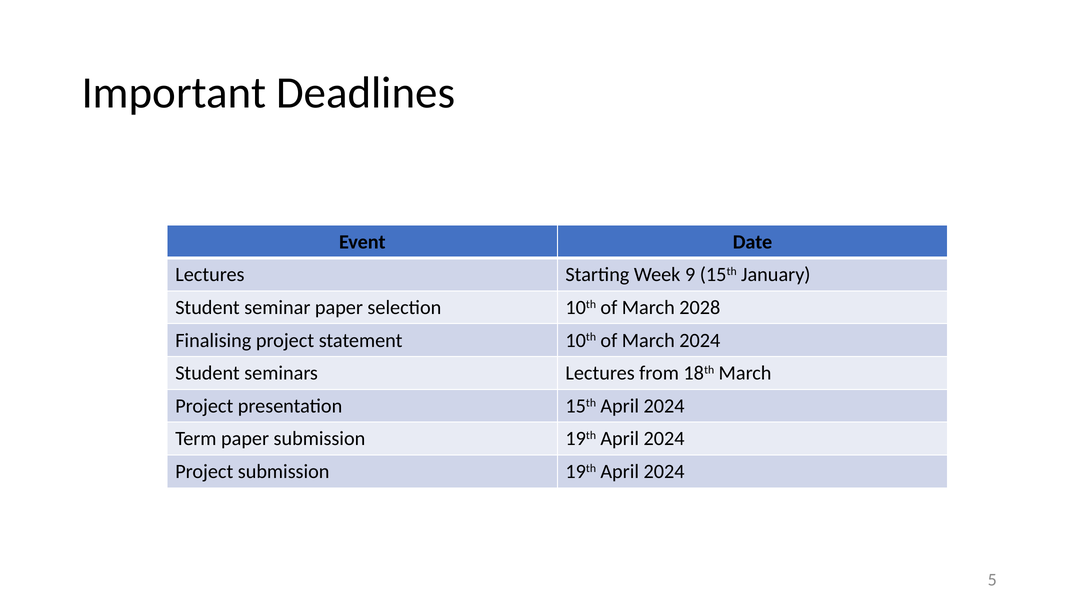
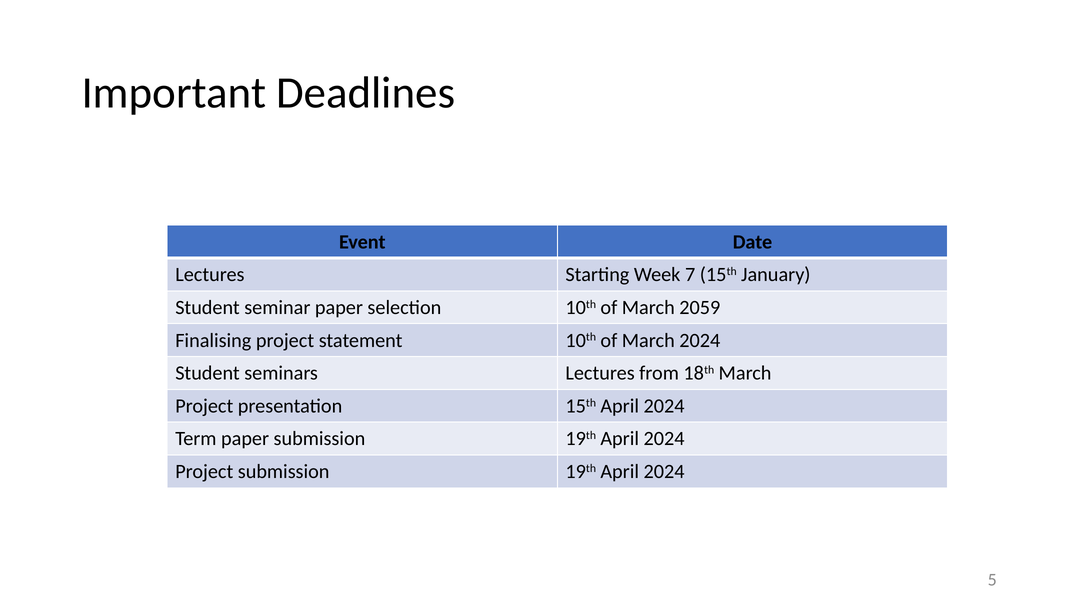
9: 9 -> 7
2028: 2028 -> 2059
